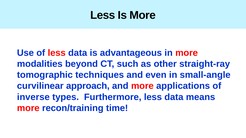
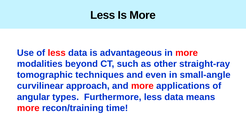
inverse: inverse -> angular
